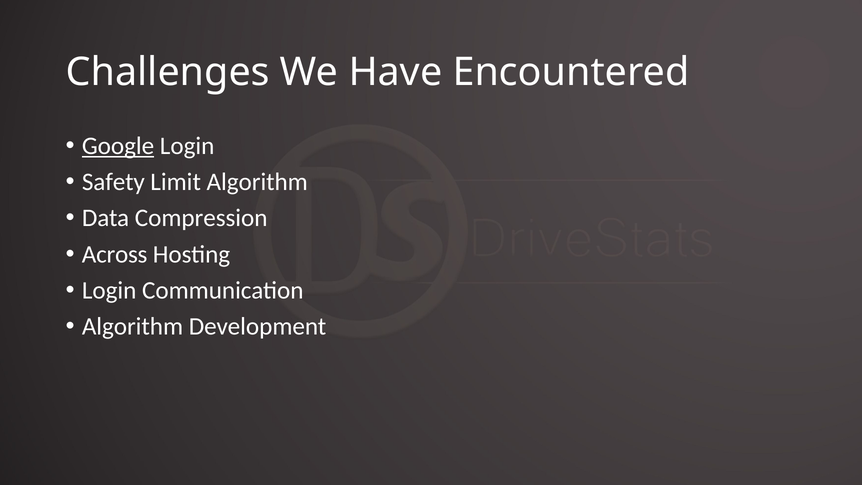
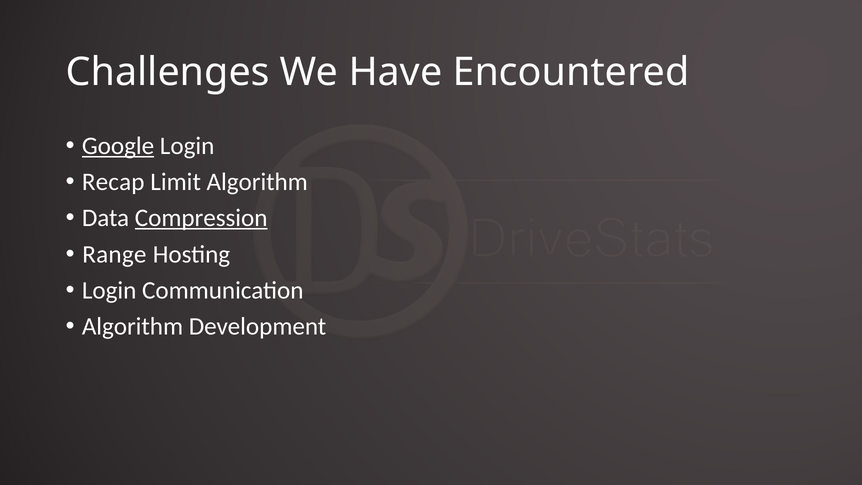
Safety: Safety -> Recap
Compression underline: none -> present
Across: Across -> Range
